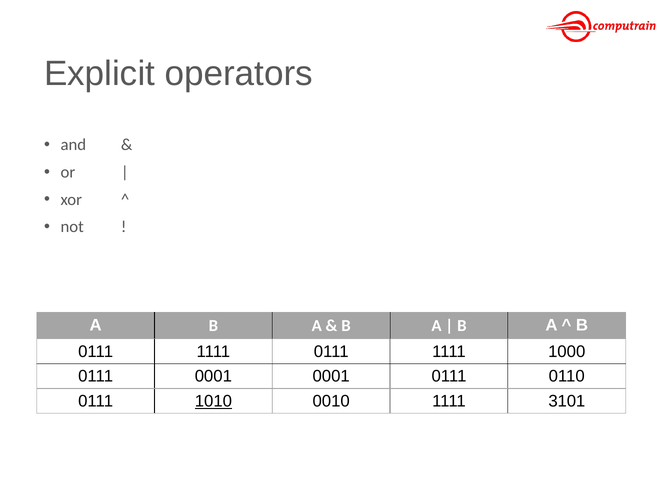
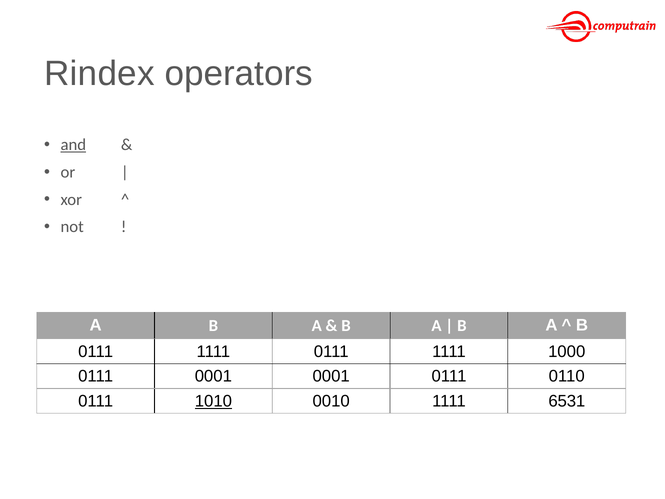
Explicit: Explicit -> Rindex
and underline: none -> present
3101: 3101 -> 6531
